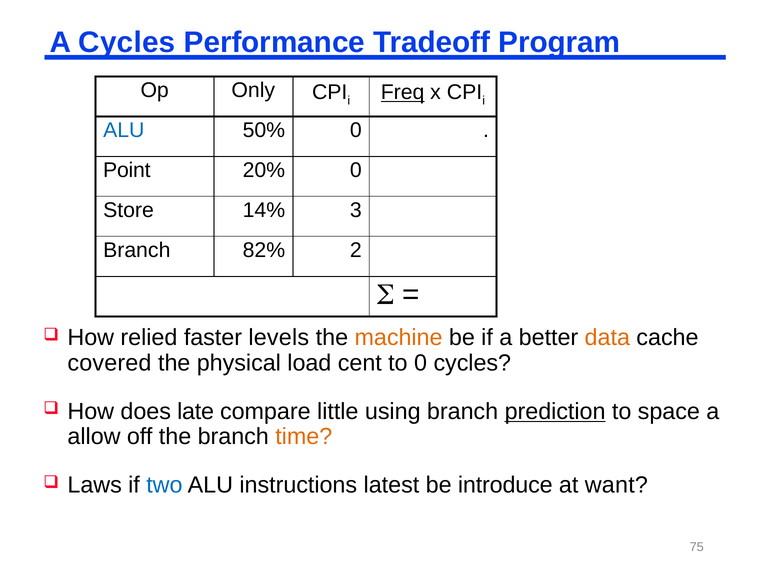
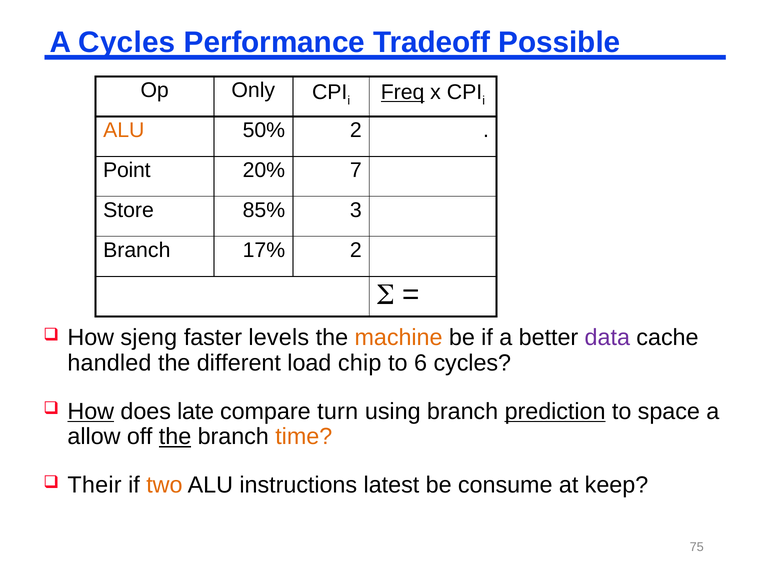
Program: Program -> Possible
ALU at (124, 130) colour: blue -> orange
50% 0: 0 -> 2
20% 0: 0 -> 7
14%: 14% -> 85%
82%: 82% -> 17%
relied: relied -> sjeng
data colour: orange -> purple
covered: covered -> handled
physical: physical -> different
cent: cent -> chip
to 0: 0 -> 6
How at (91, 411) underline: none -> present
little: little -> turn
the at (175, 437) underline: none -> present
Laws: Laws -> Their
two colour: blue -> orange
introduce: introduce -> consume
want: want -> keep
